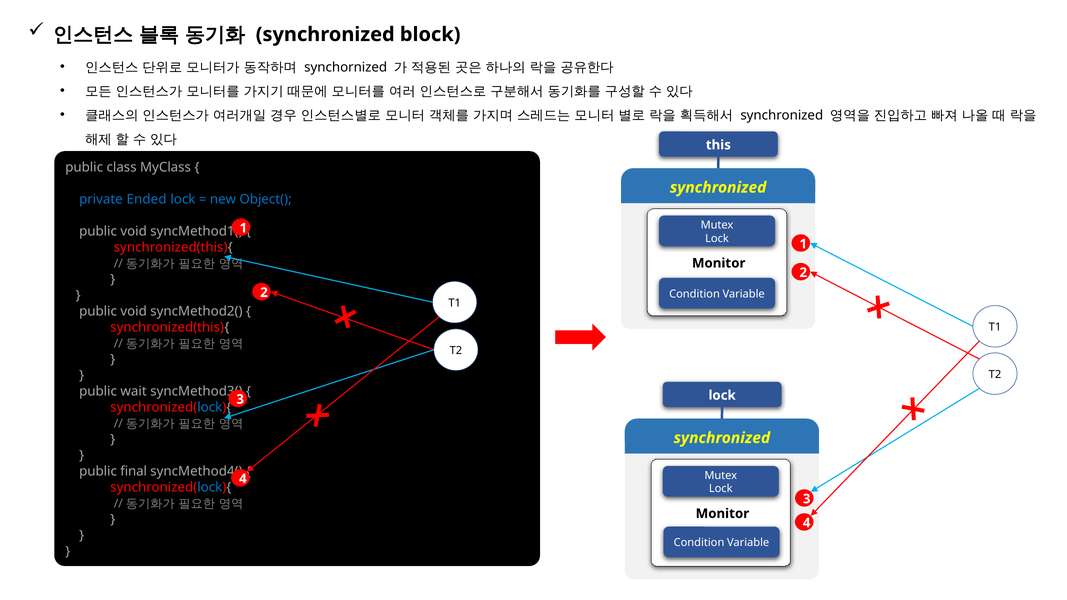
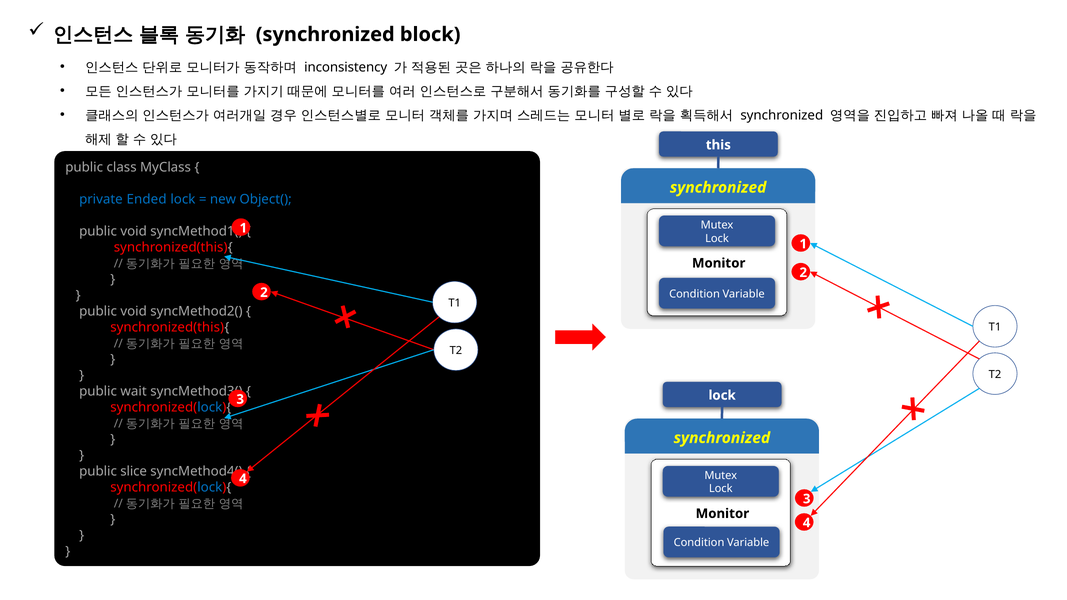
synchornized: synchornized -> inconsistency
final: final -> slice
